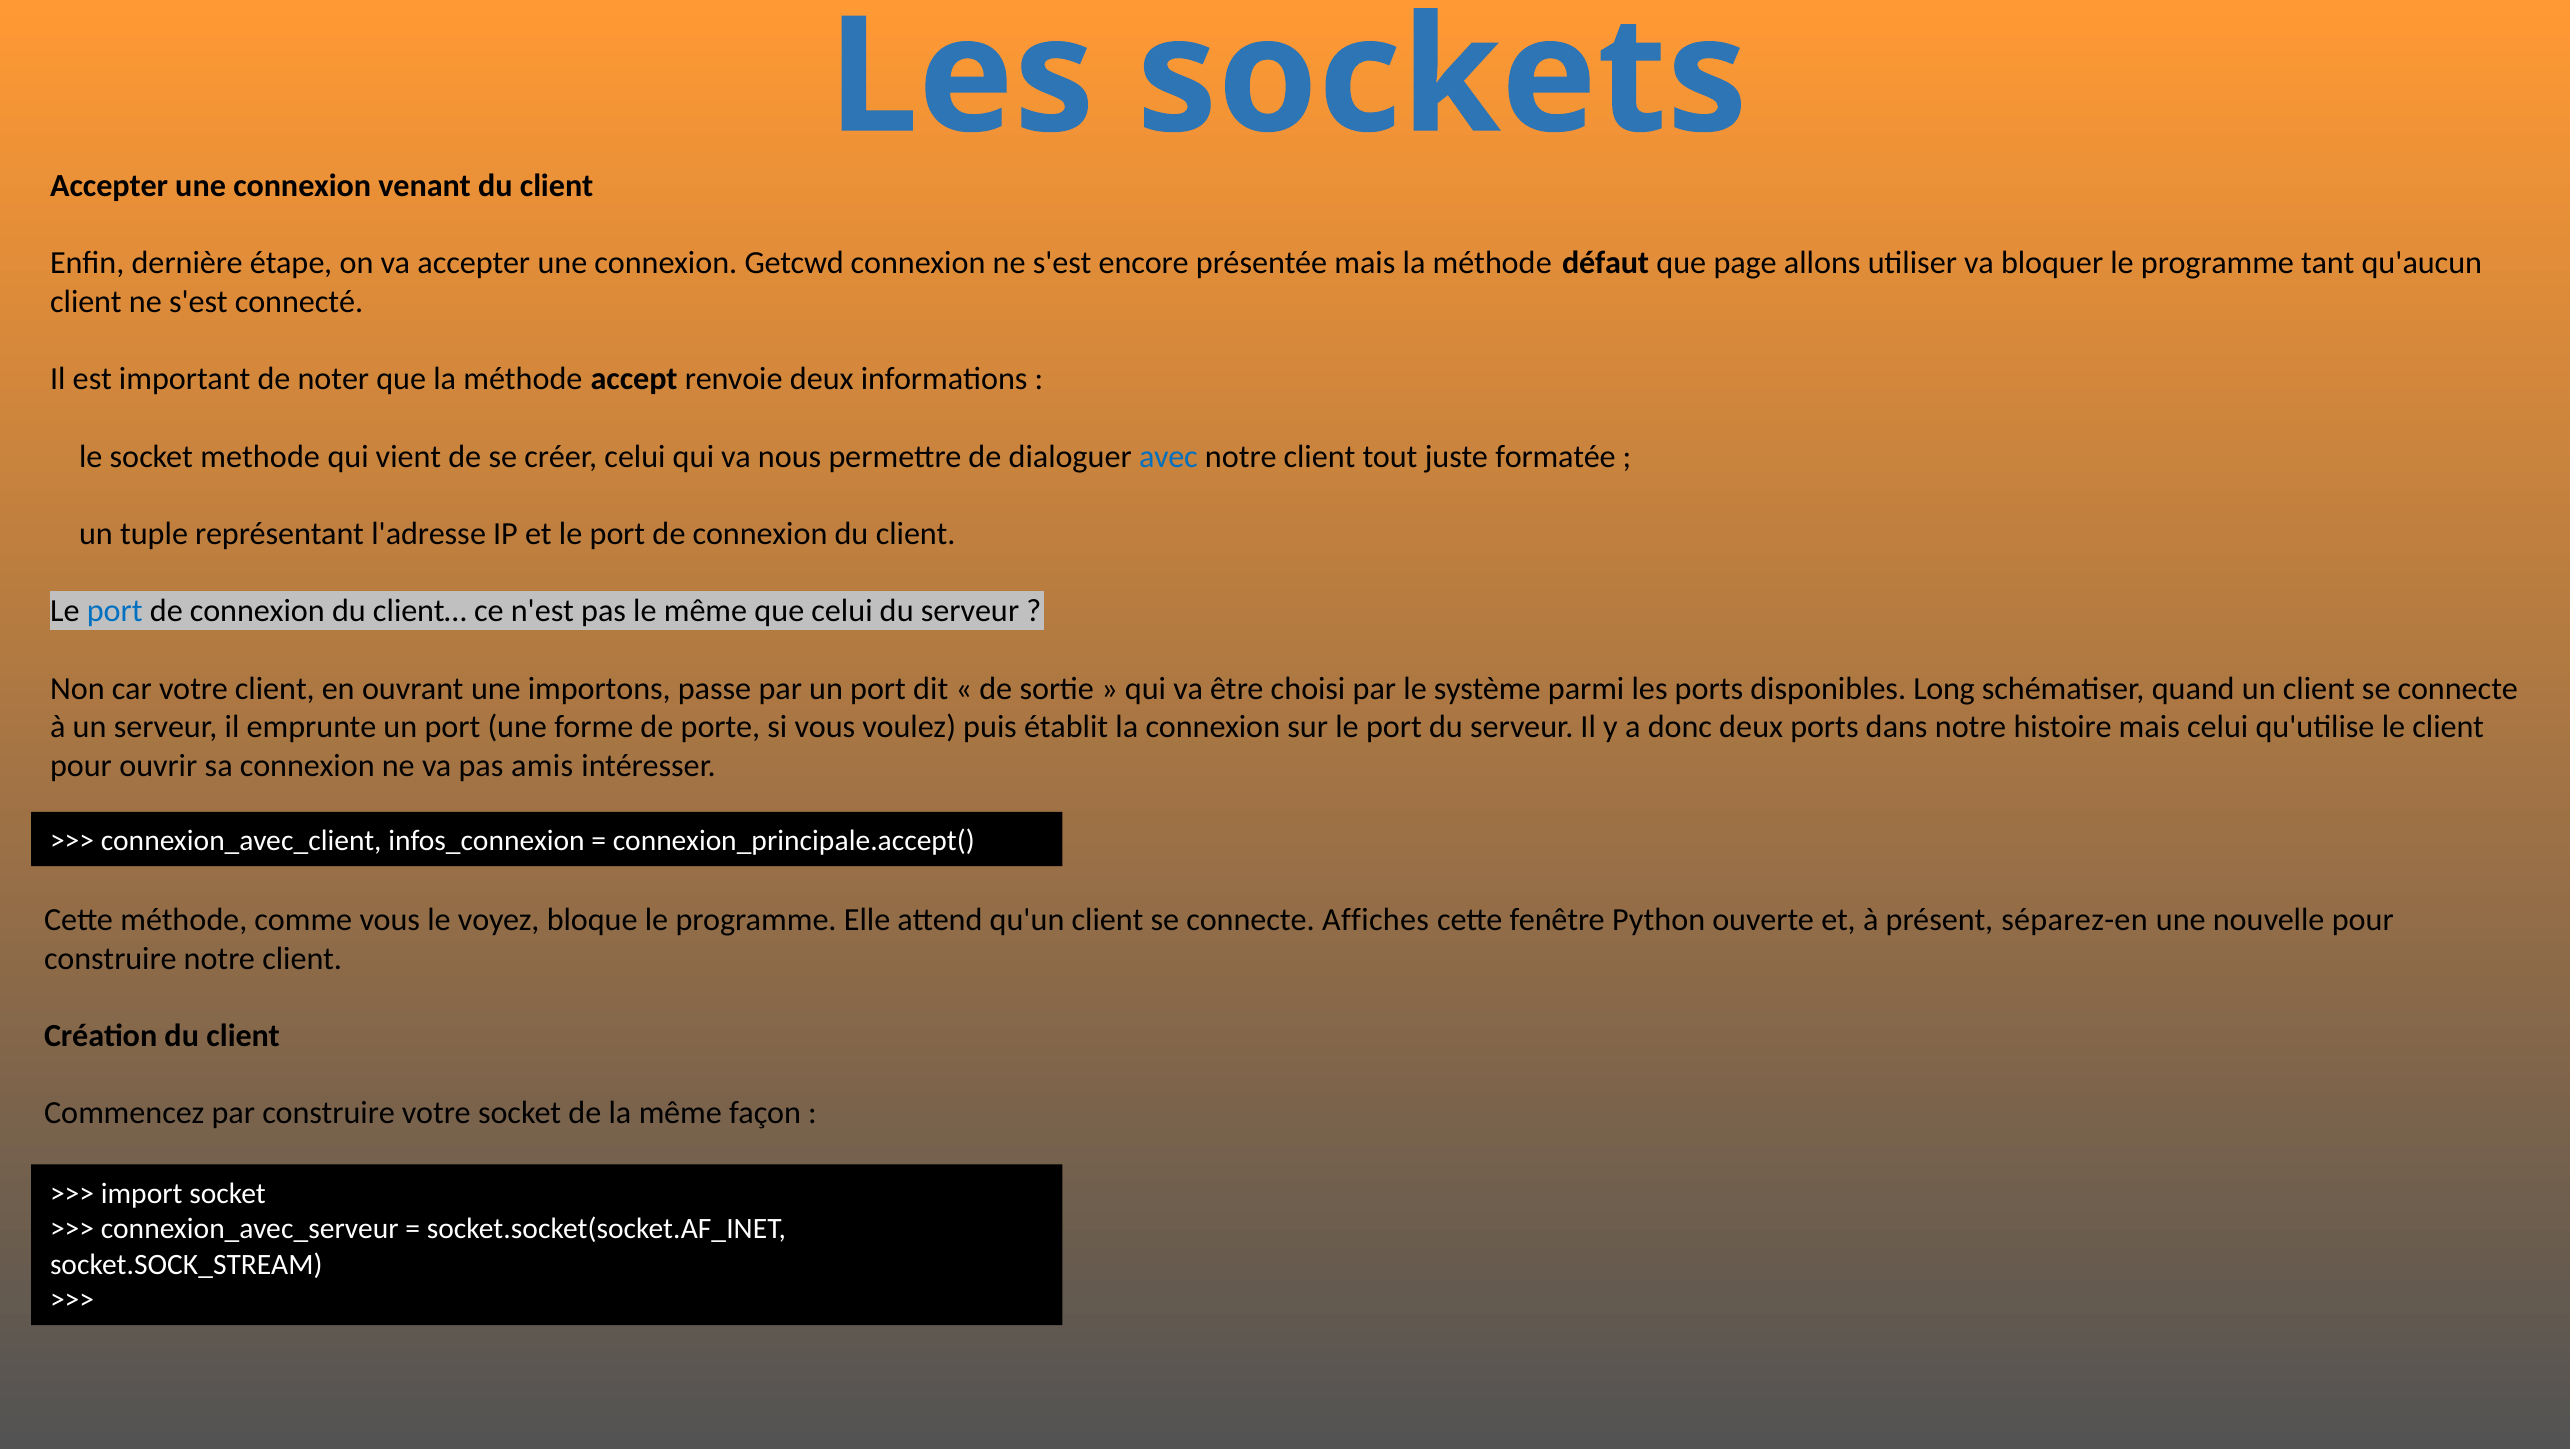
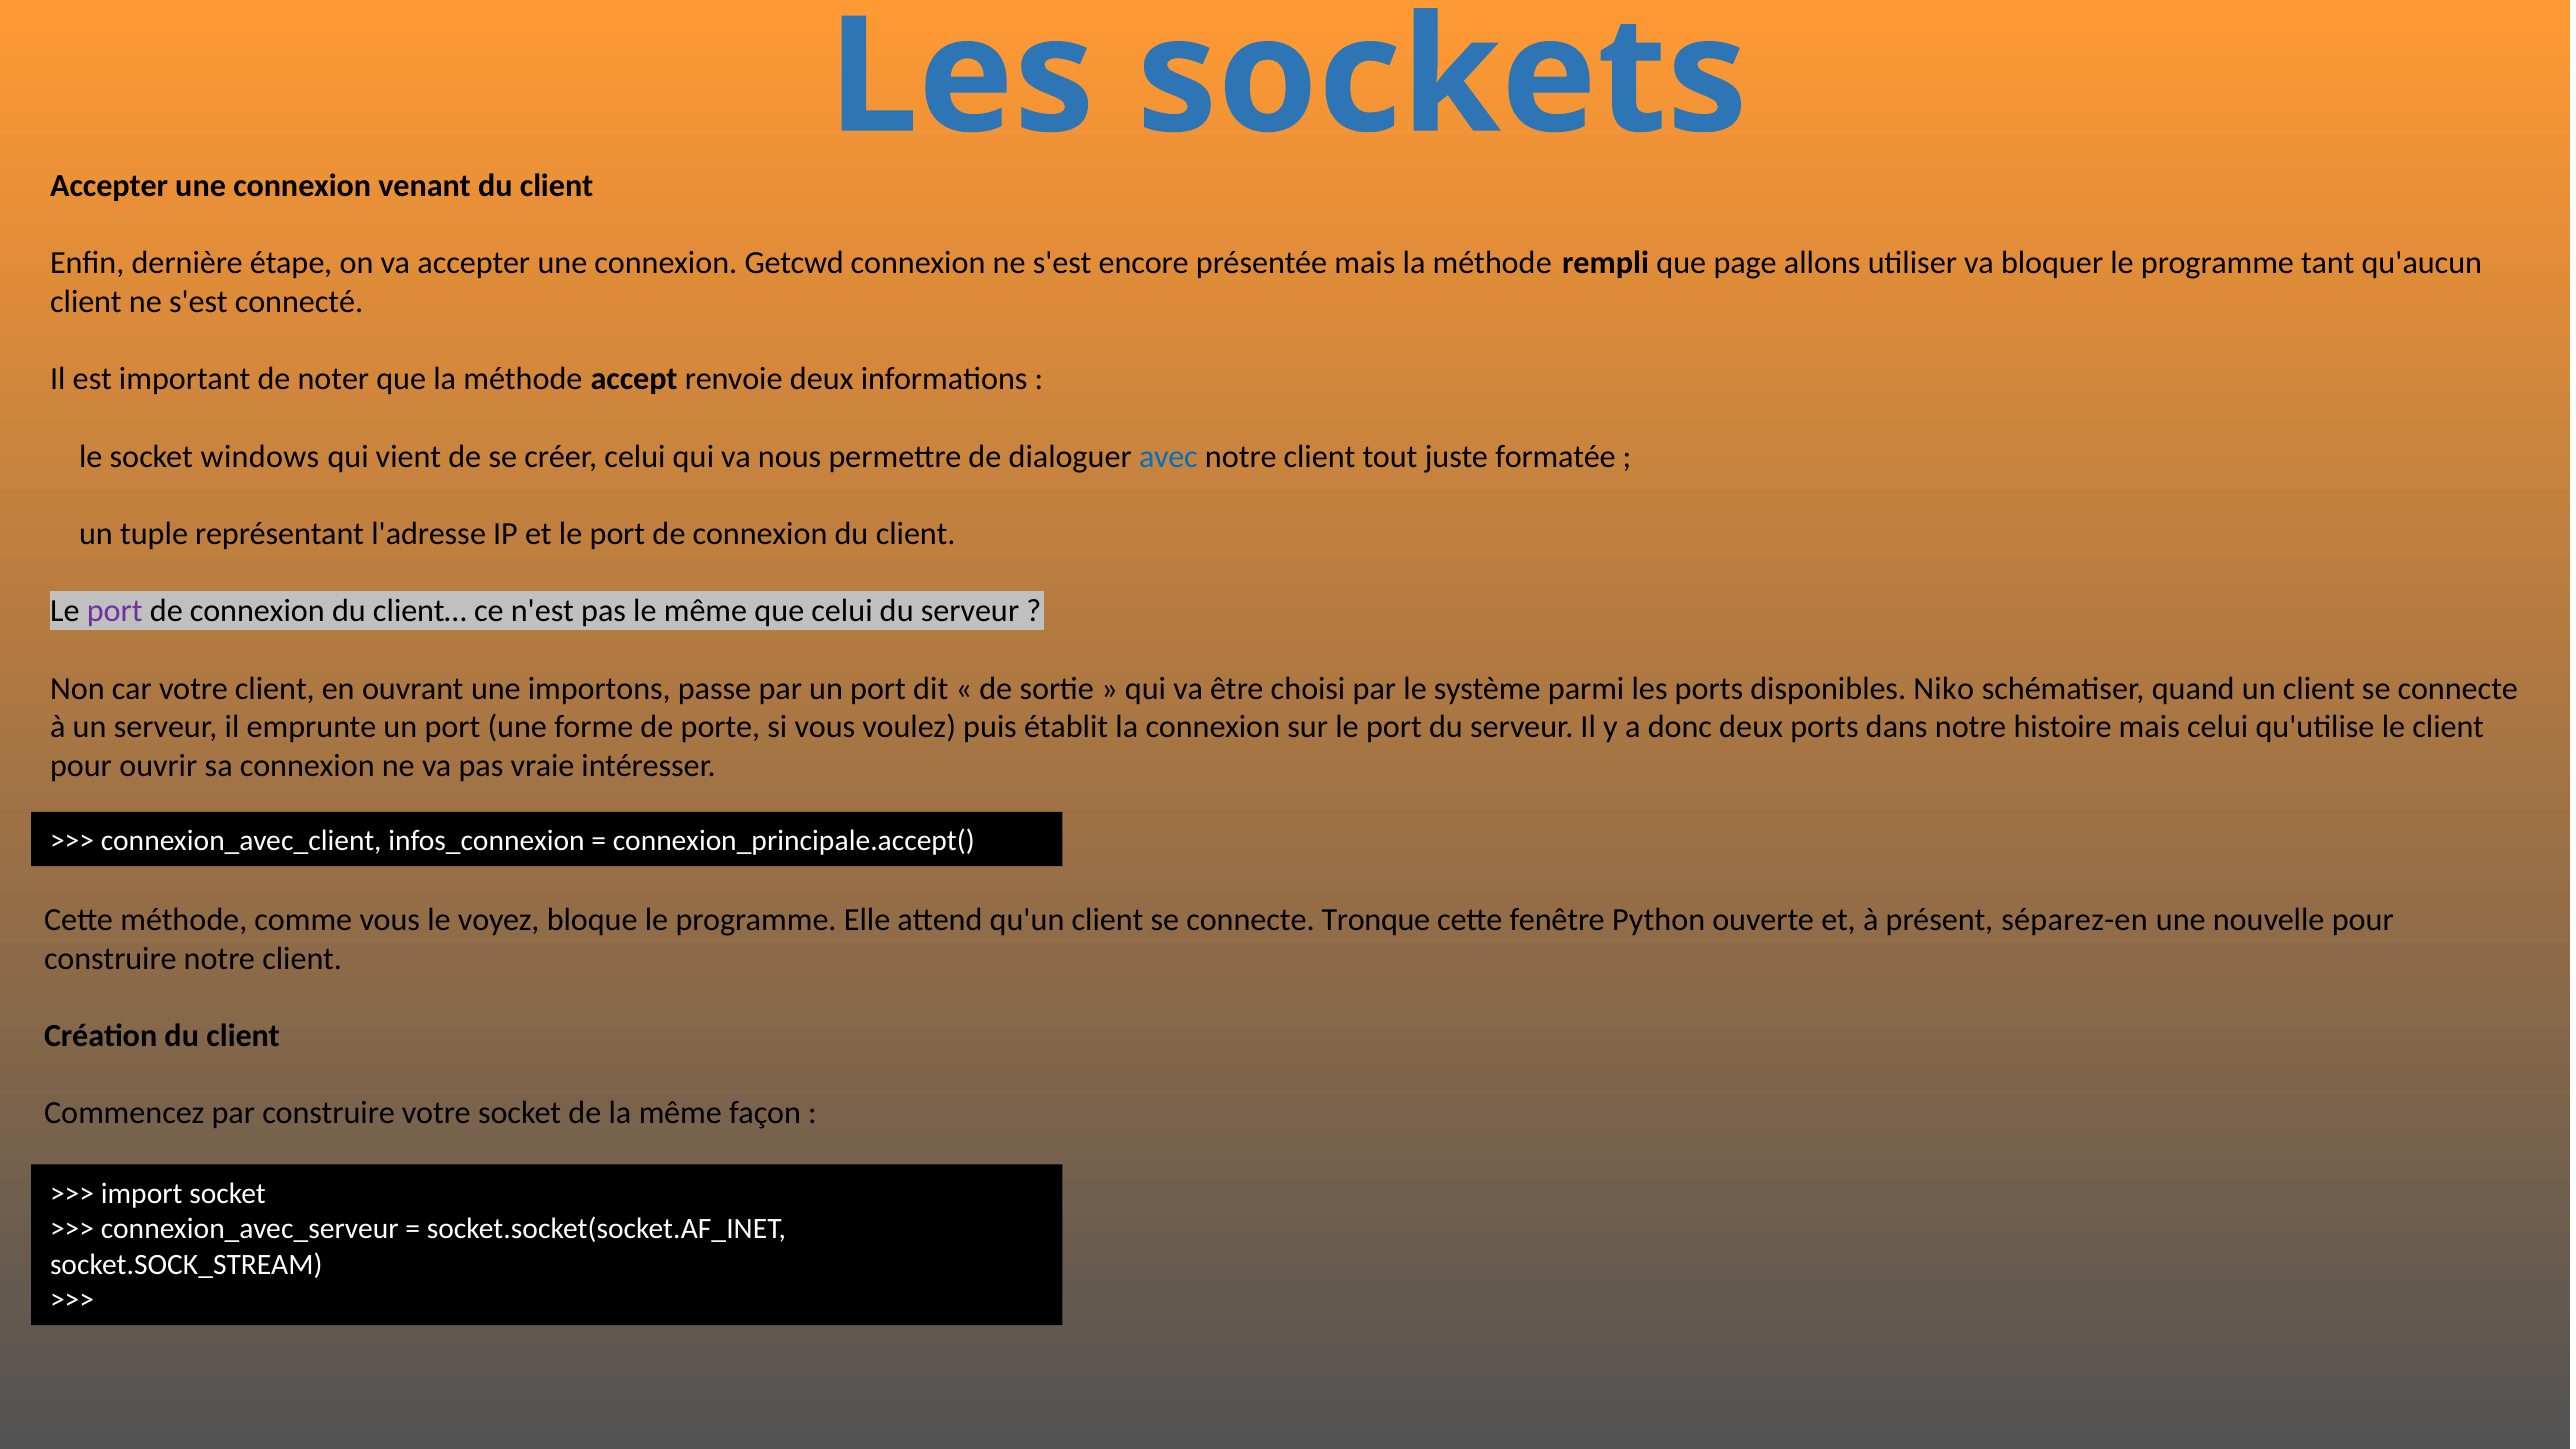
défaut: défaut -> rempli
methode: methode -> windows
port at (115, 611) colour: blue -> purple
Long: Long -> Niko
amis: amis -> vraie
Affiches: Affiches -> Tronque
